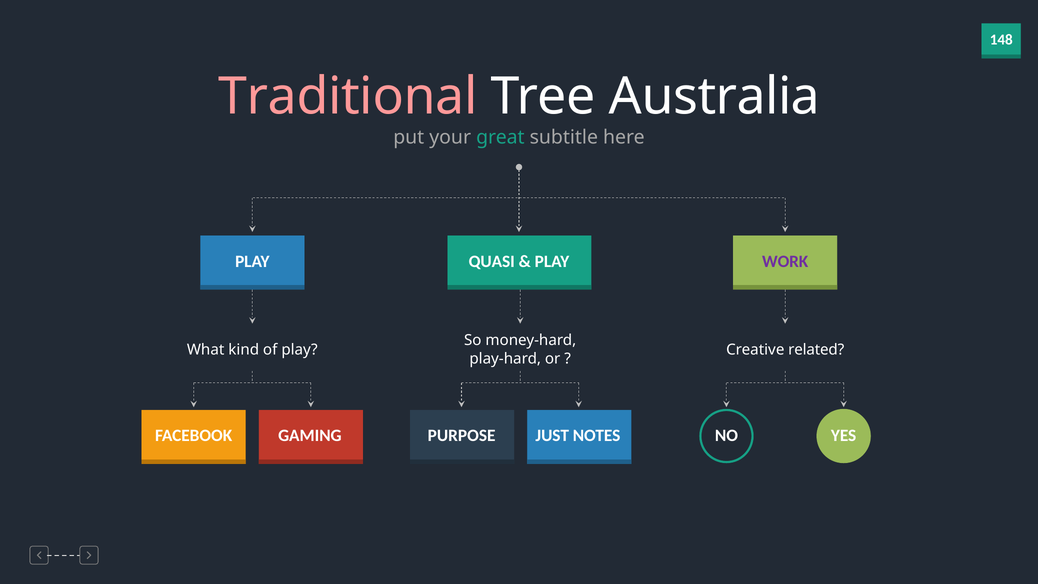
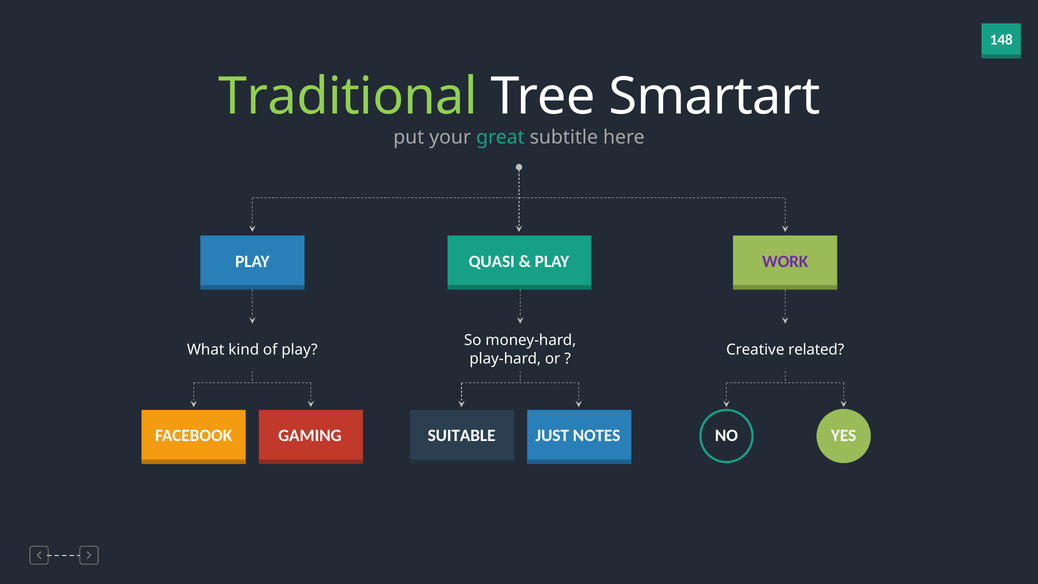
Traditional colour: pink -> light green
Australia: Australia -> Smartart
PURPOSE: PURPOSE -> SUITABLE
